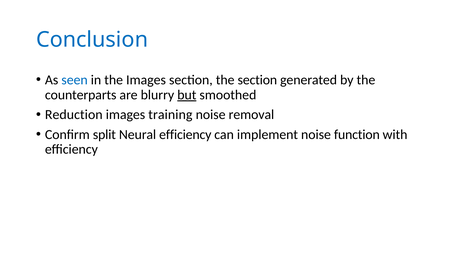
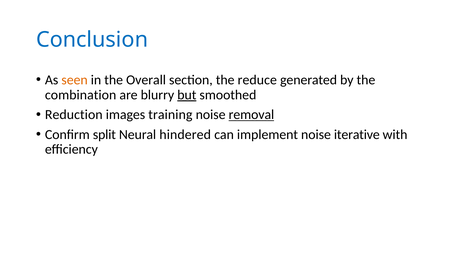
seen colour: blue -> orange
the Images: Images -> Overall
the section: section -> reduce
counterparts: counterparts -> combination
removal underline: none -> present
Neural efficiency: efficiency -> hindered
function: function -> iterative
